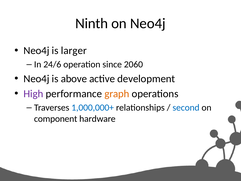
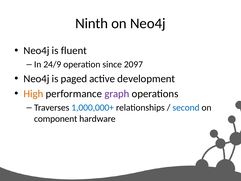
larger: larger -> fluent
24/6: 24/6 -> 24/9
2060: 2060 -> 2097
above: above -> paged
High colour: purple -> orange
graph colour: orange -> purple
